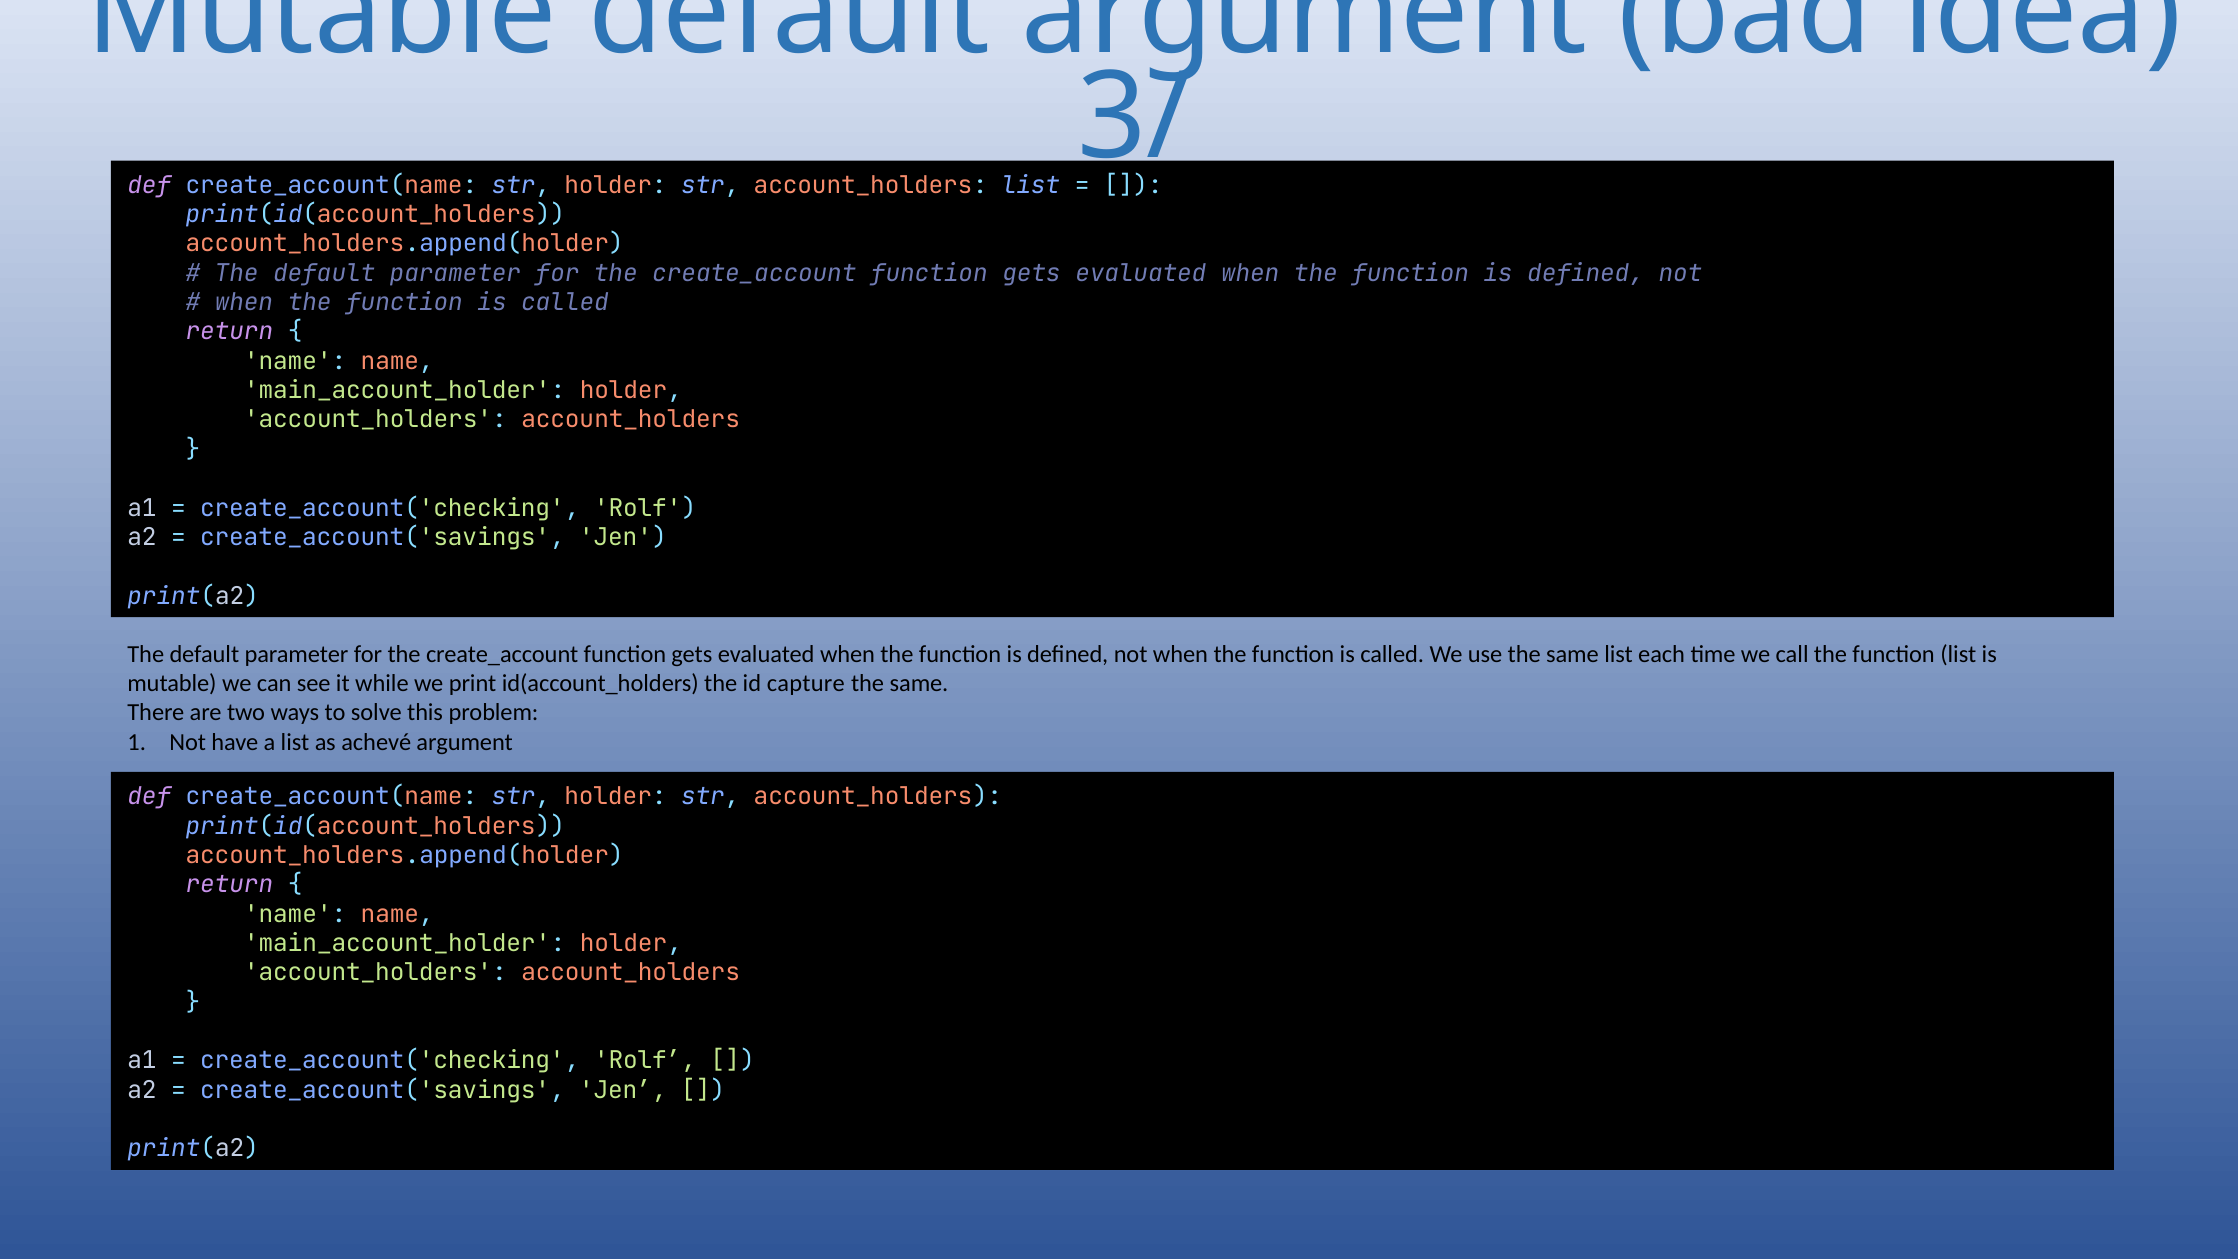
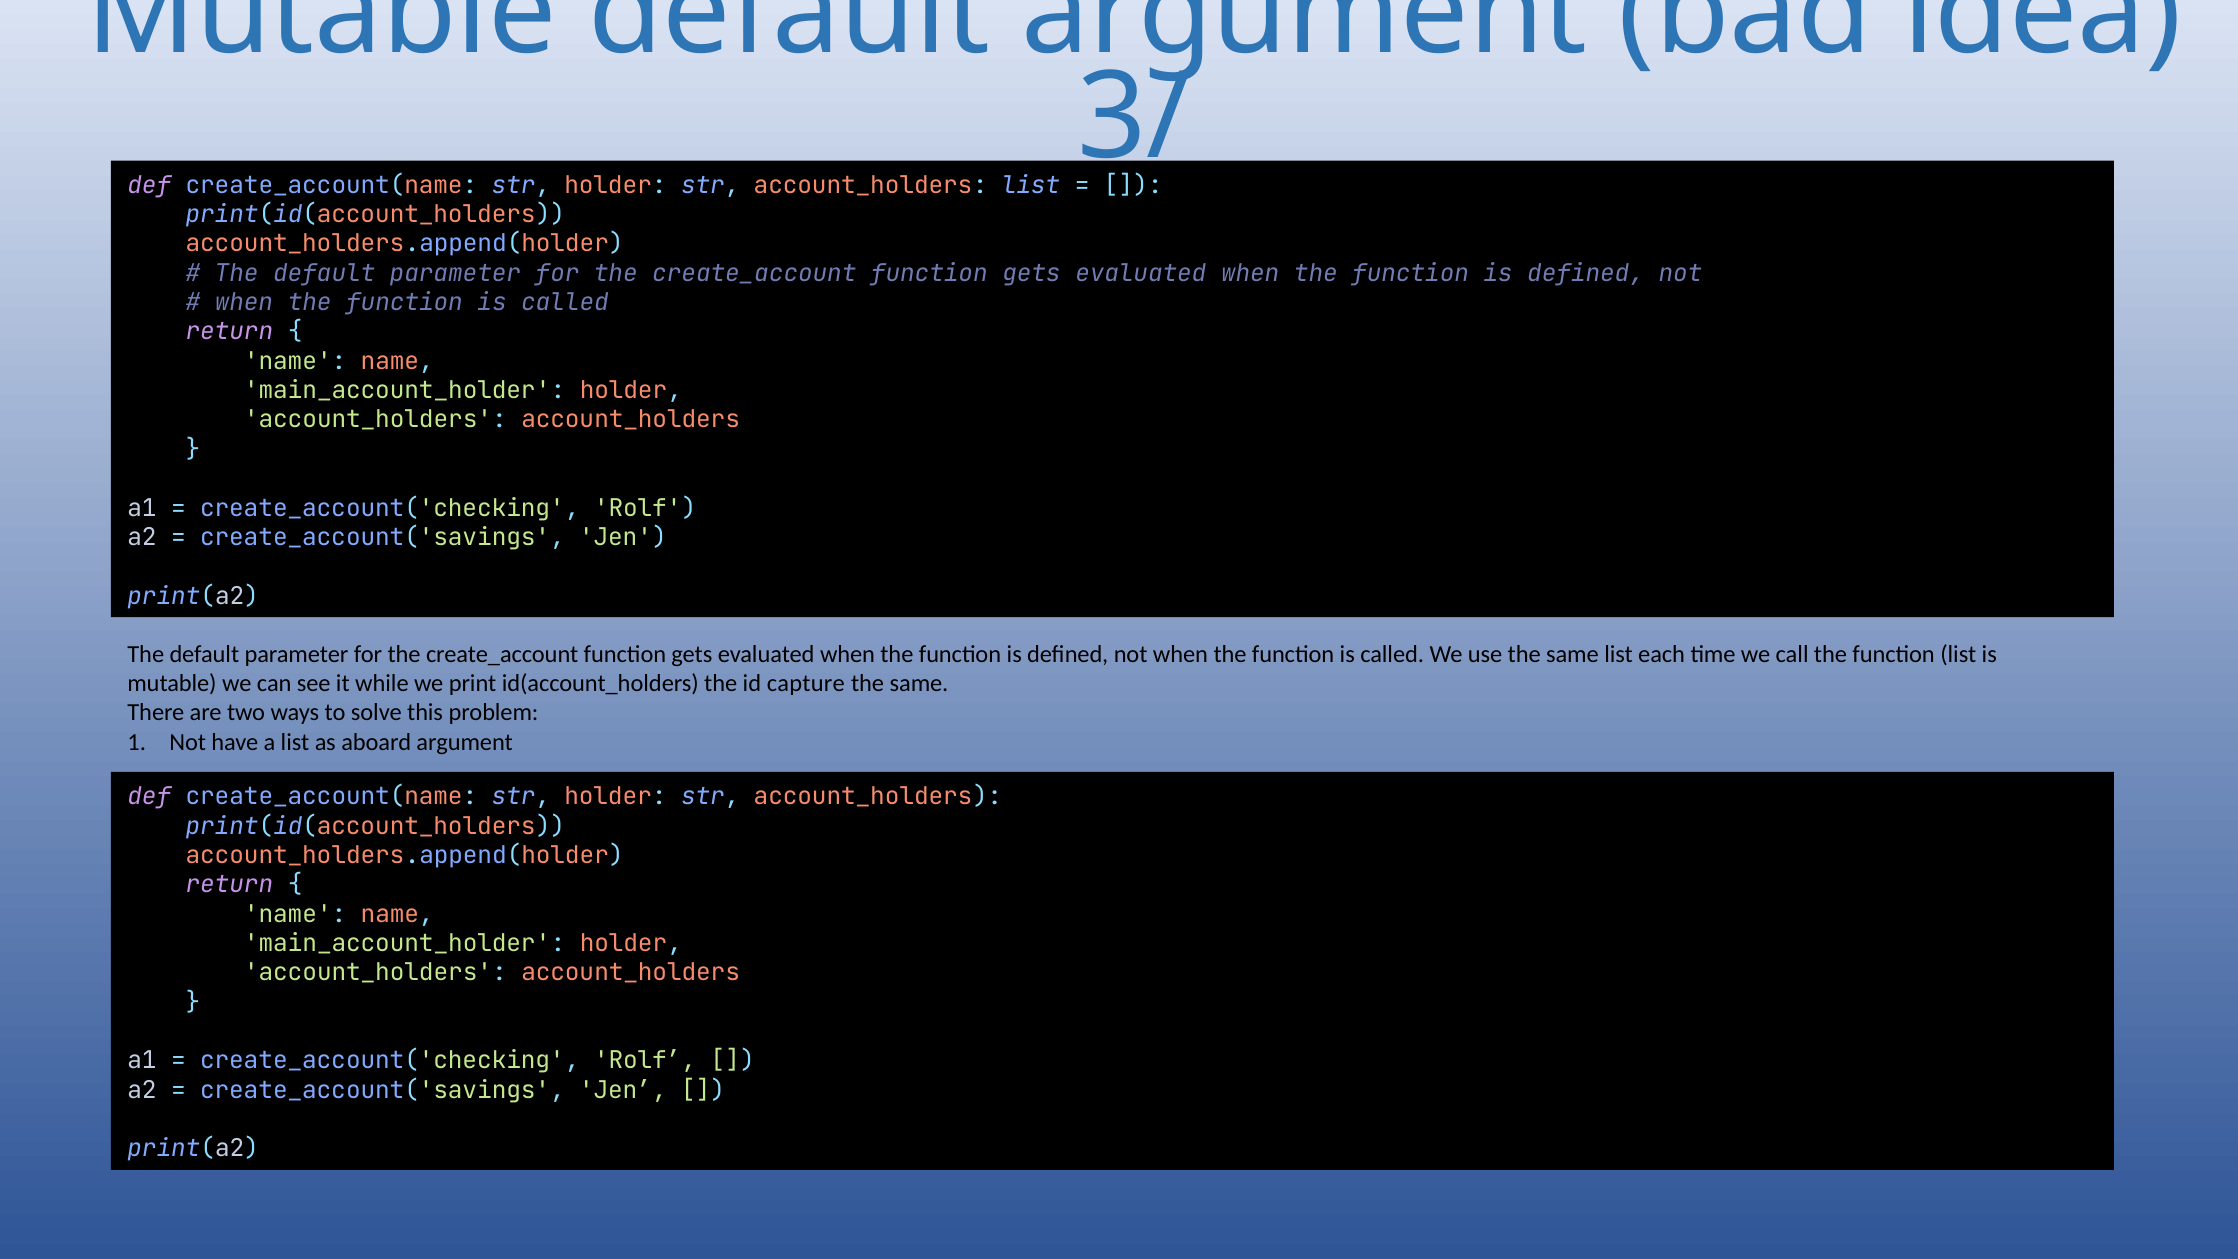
achevé: achevé -> aboard
